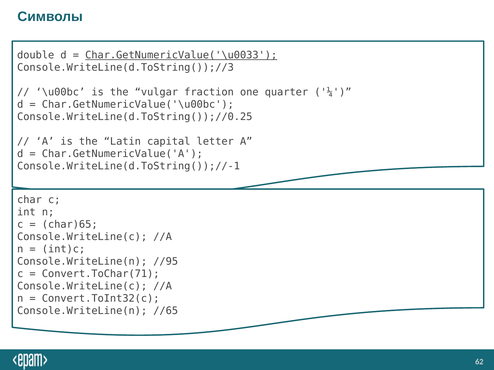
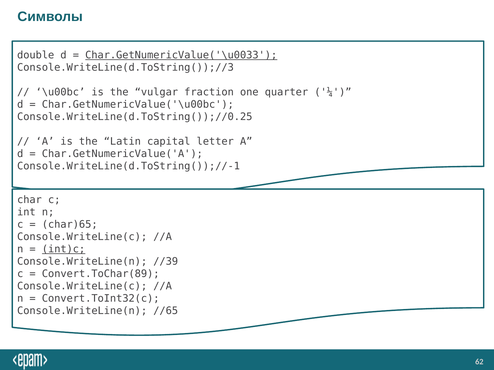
int)c underline: none -> present
//95: //95 -> //39
Convert.ToChar(71: Convert.ToChar(71 -> Convert.ToChar(89
